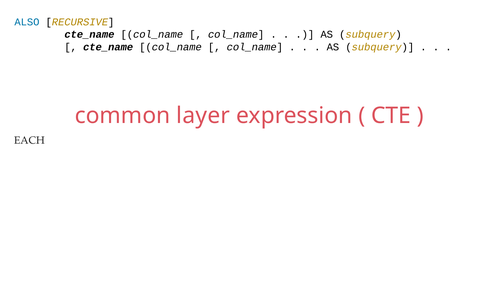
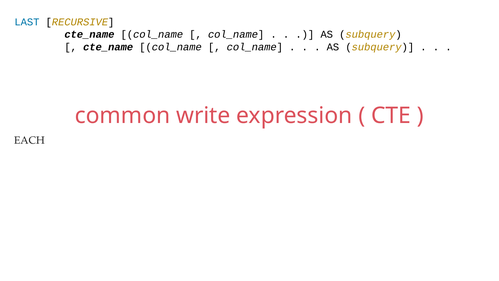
ALSO: ALSO -> LAST
layer: layer -> write
